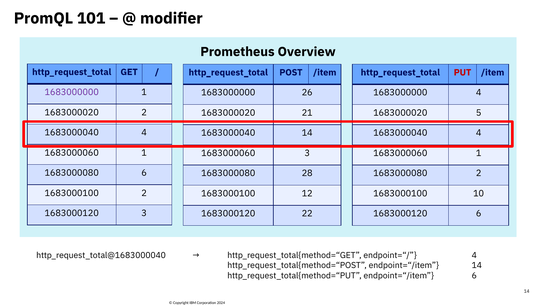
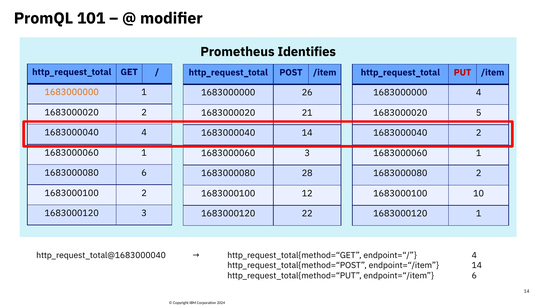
Overview: Overview -> Identifies
1683000000 at (72, 92) colour: purple -> orange
4 at (479, 133): 4 -> 2
1683000120 6: 6 -> 1
